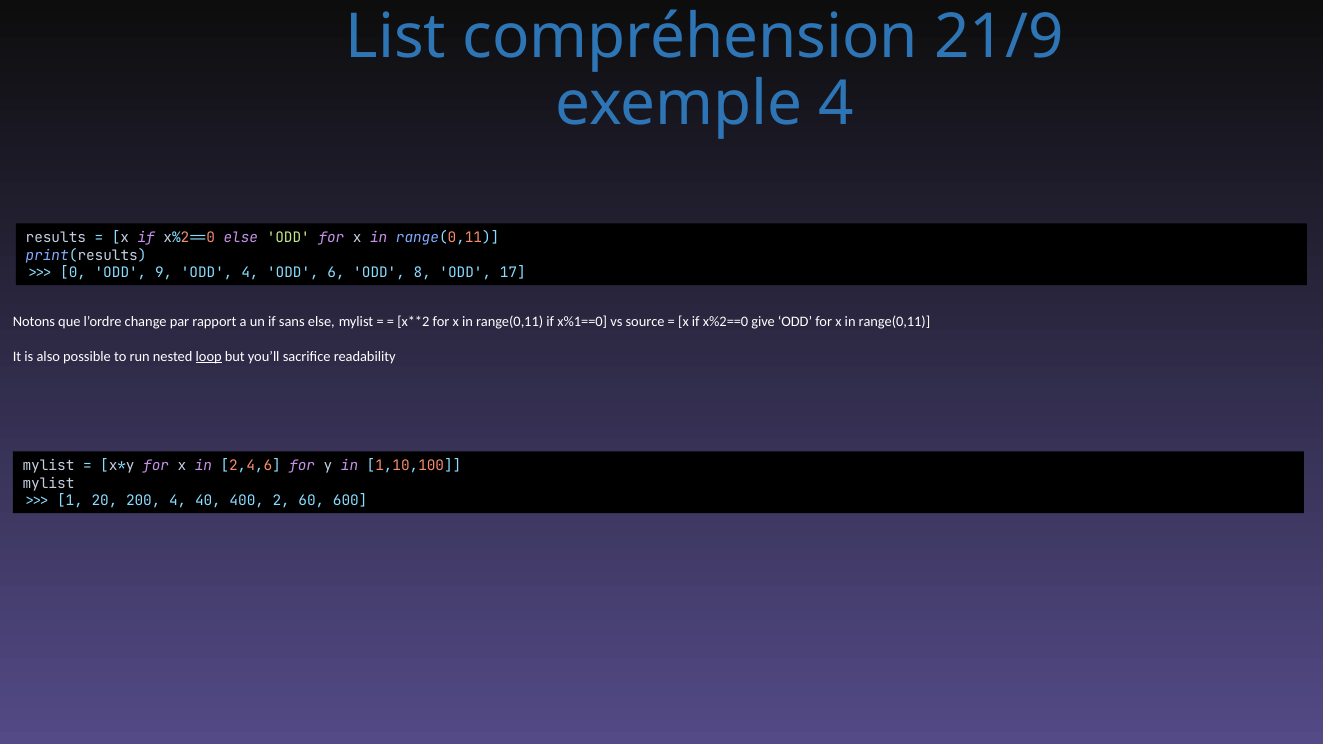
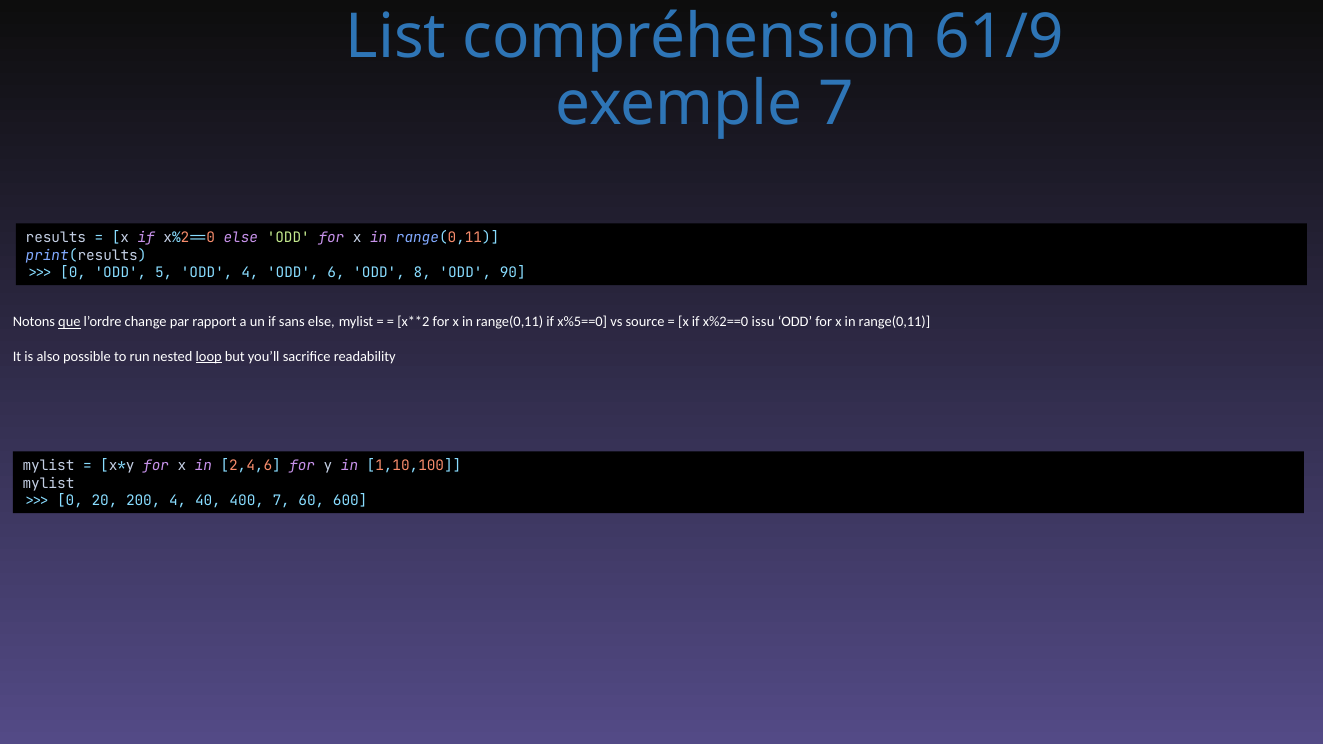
21/9: 21/9 -> 61/9
exemple 4: 4 -> 7
9: 9 -> 5
17: 17 -> 90
que underline: none -> present
x%1==0: x%1==0 -> x%5==0
give: give -> issu
1 at (70, 501): 1 -> 0
400 2: 2 -> 7
